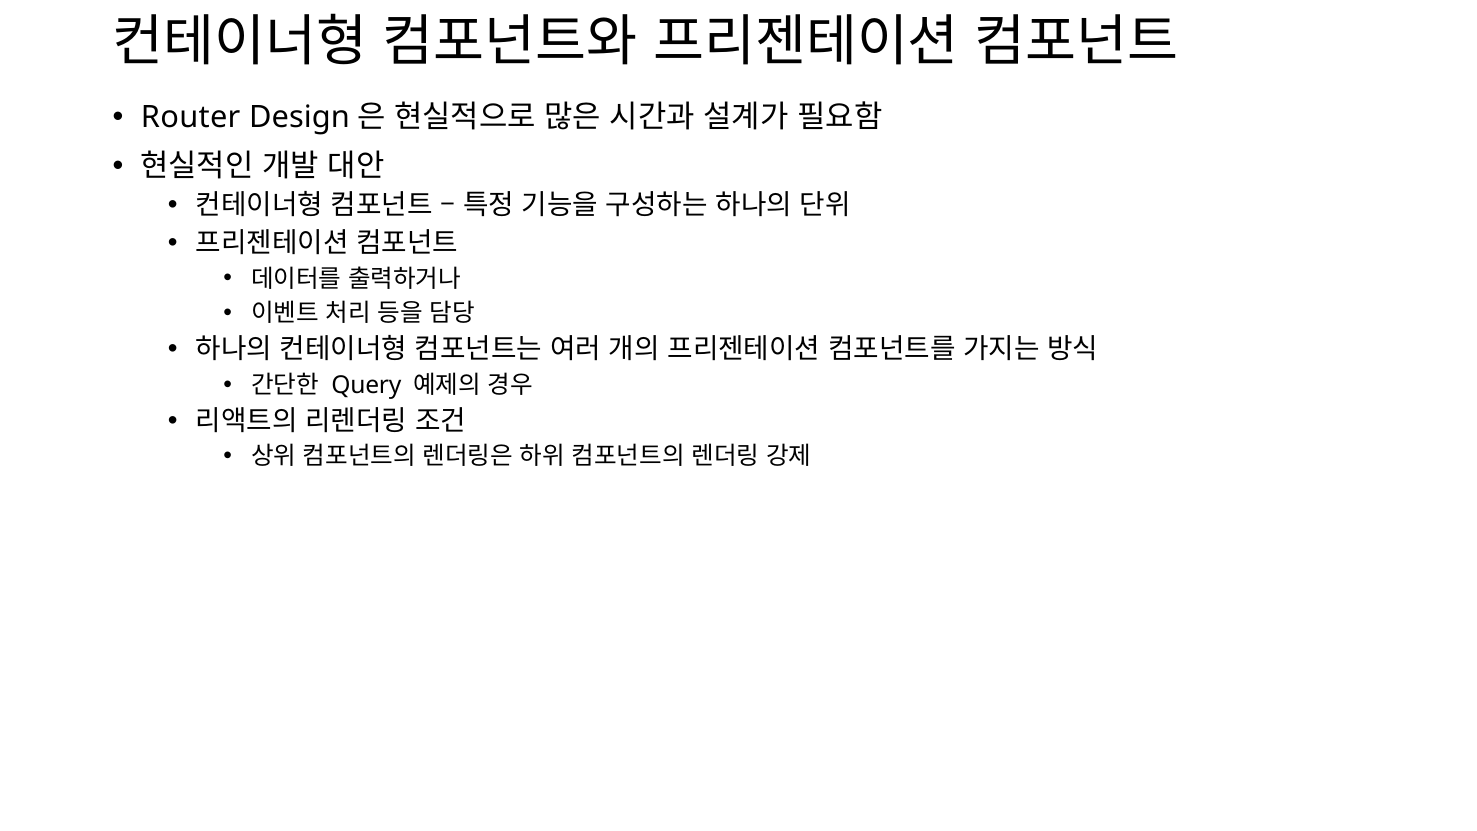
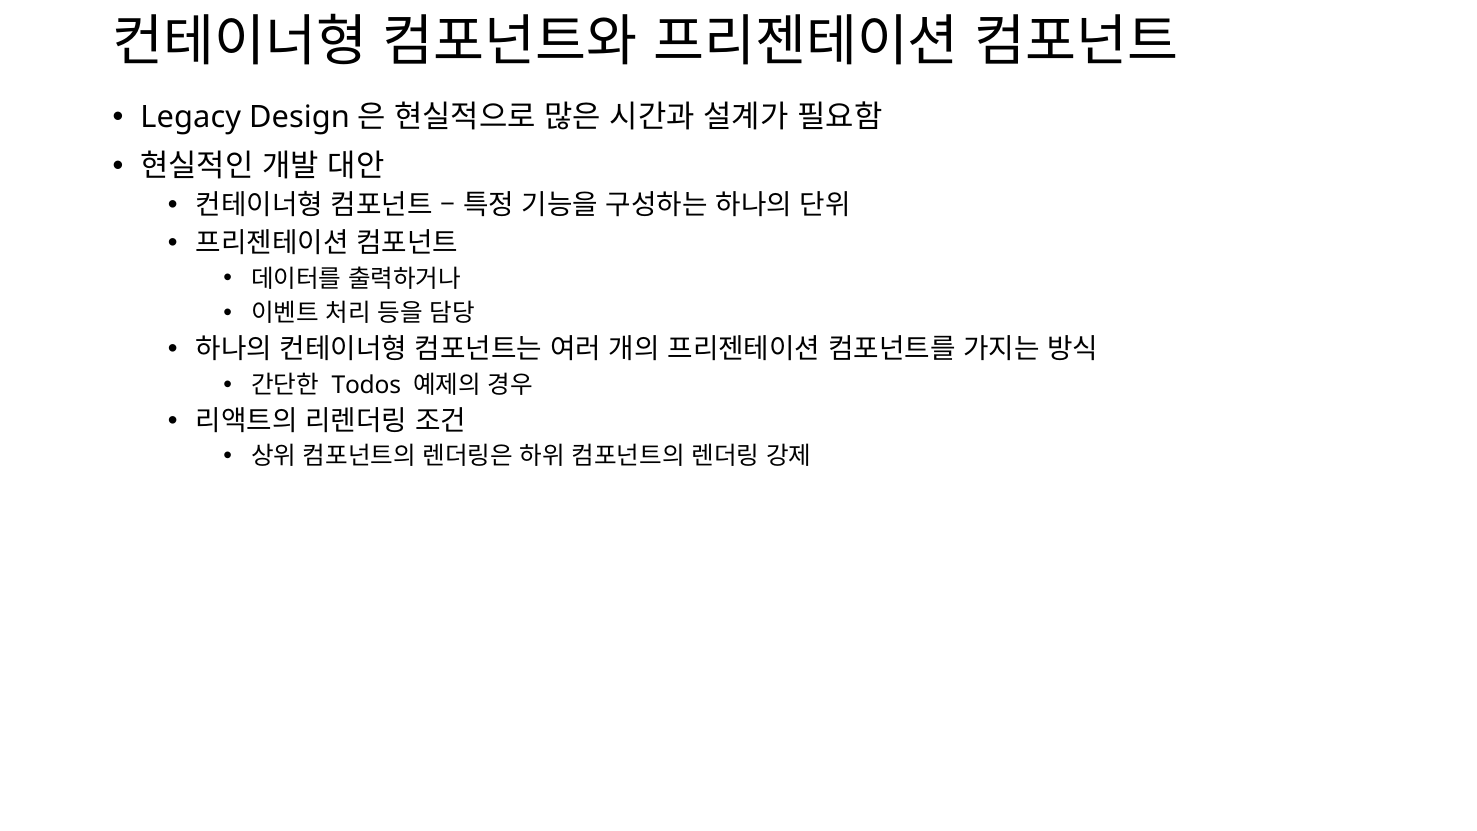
Router: Router -> Legacy
Query: Query -> Todos
